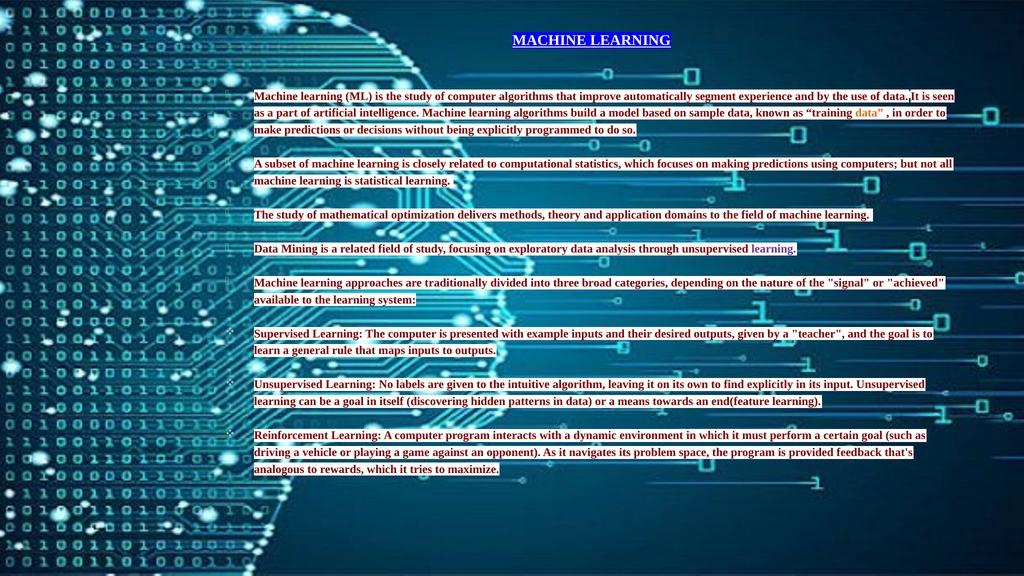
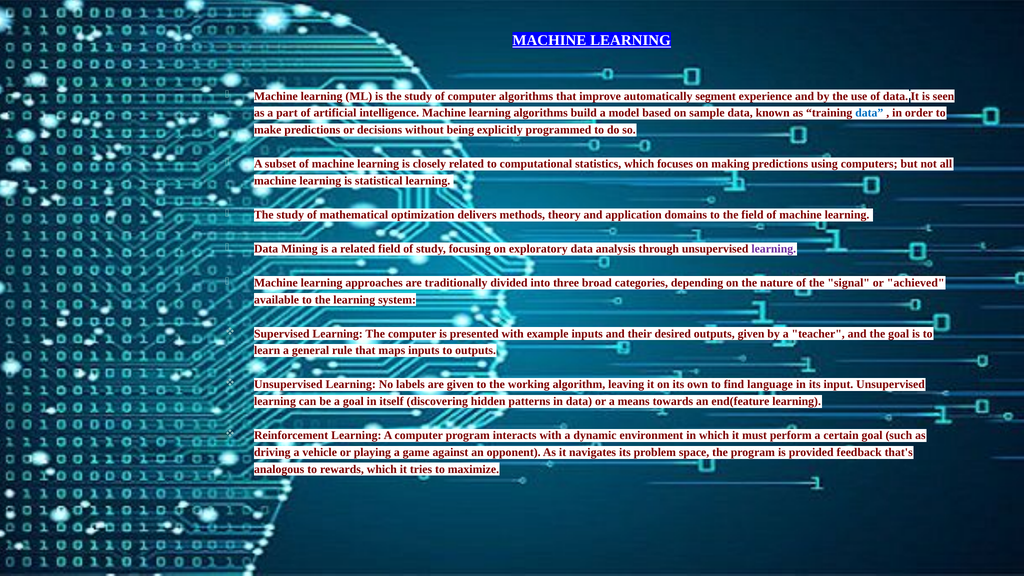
data at (869, 113) colour: orange -> blue
intuitive: intuitive -> working
find explicitly: explicitly -> language
